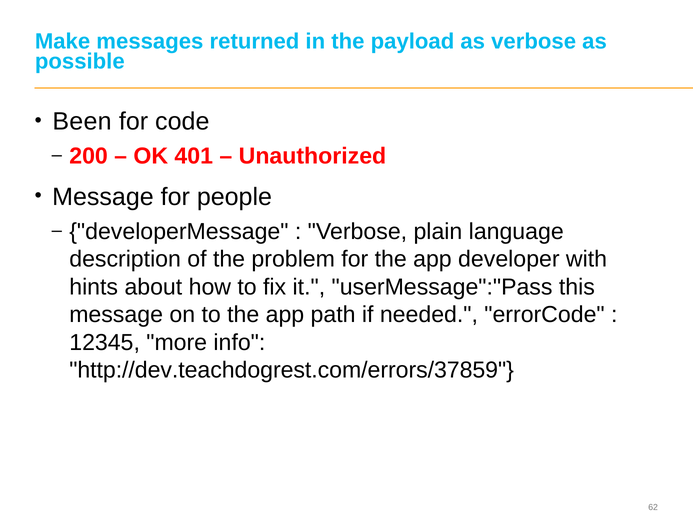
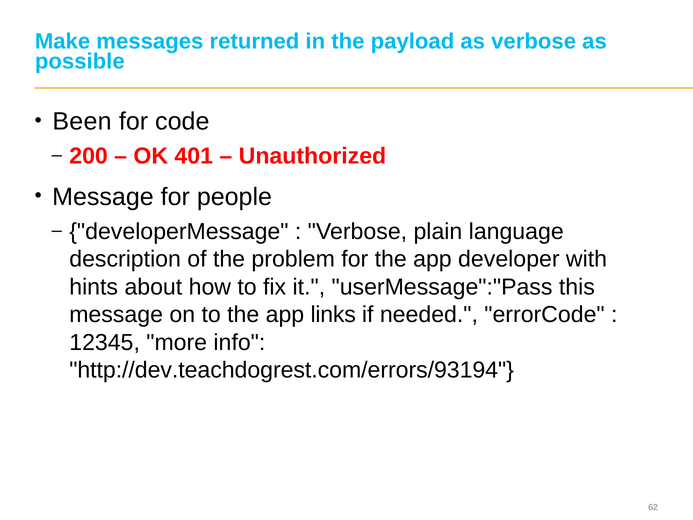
path: path -> links
http://dev.teachdogrest.com/errors/37859: http://dev.teachdogrest.com/errors/37859 -> http://dev.teachdogrest.com/errors/93194
